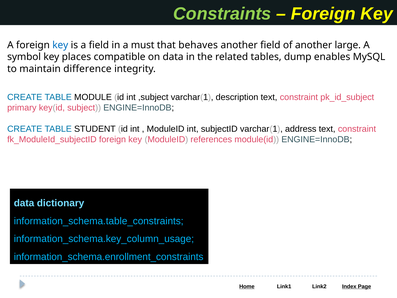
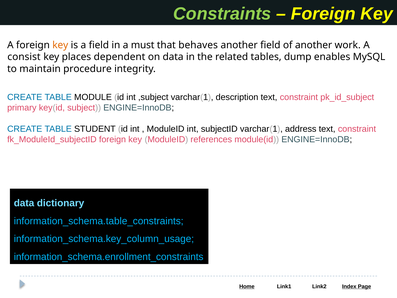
key at (60, 45) colour: blue -> orange
large: large -> work
symbol: symbol -> consist
compatible: compatible -> dependent
difference: difference -> procedure
